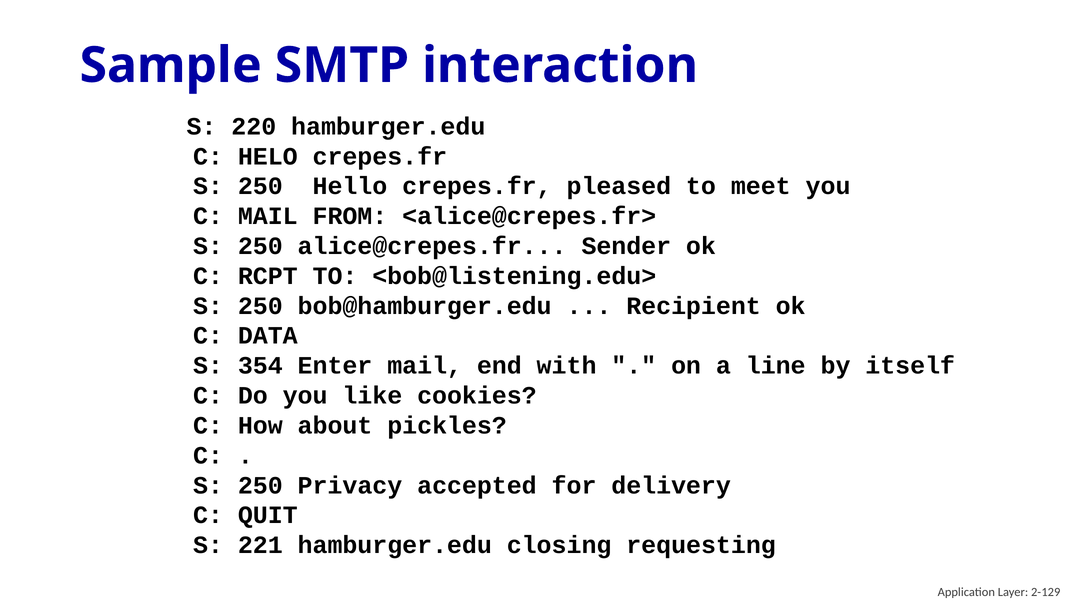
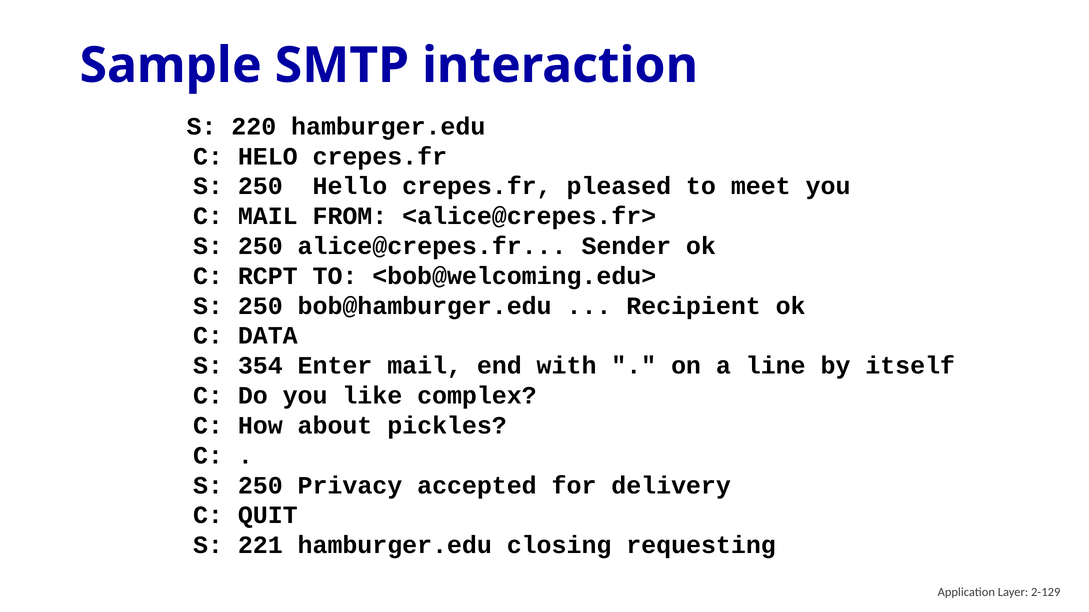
<bob@listening.edu>: <bob@listening.edu> -> <bob@welcoming.edu>
cookies: cookies -> complex
